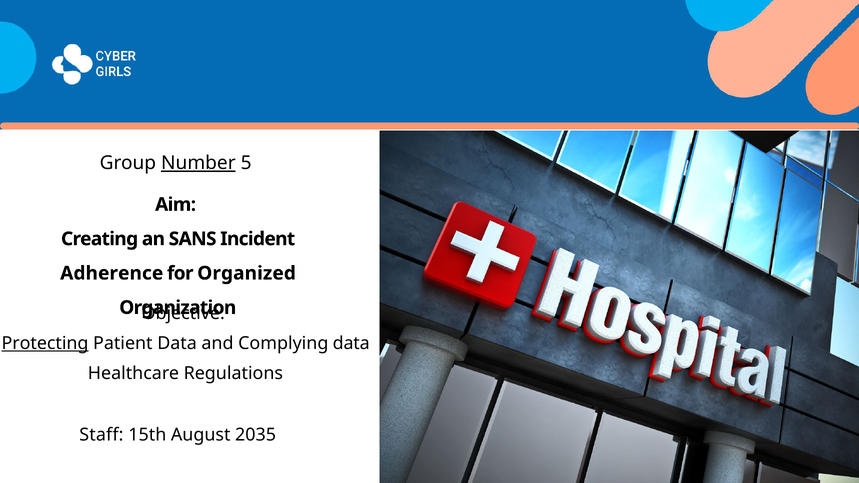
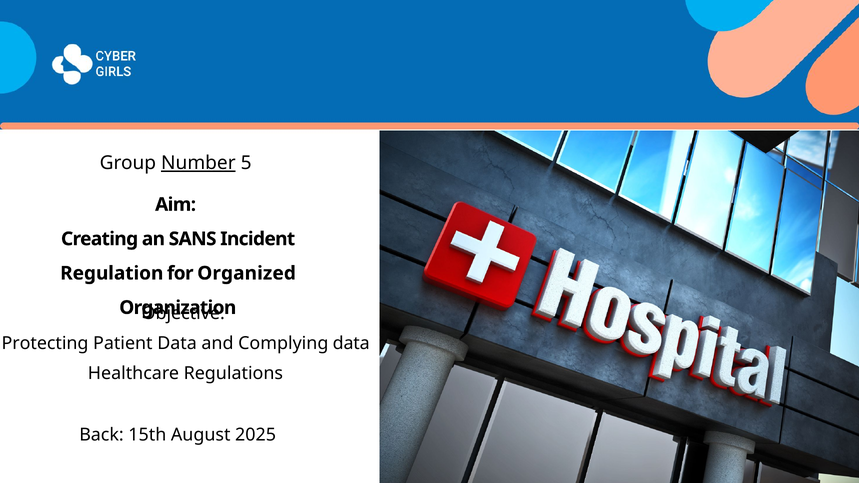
Adherence: Adherence -> Regulation
Protecting underline: present -> none
Staff: Staff -> Back
2035: 2035 -> 2025
